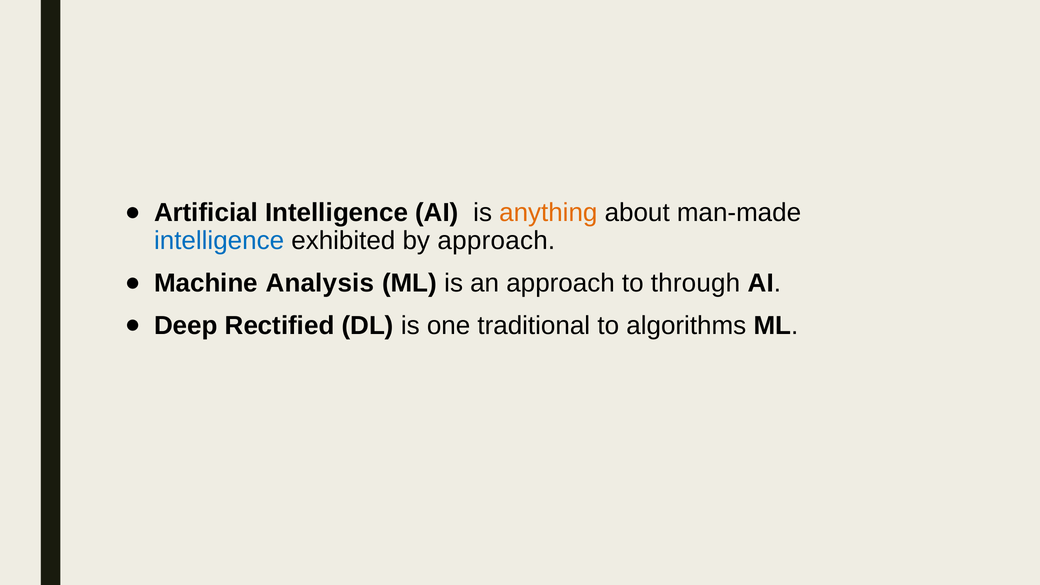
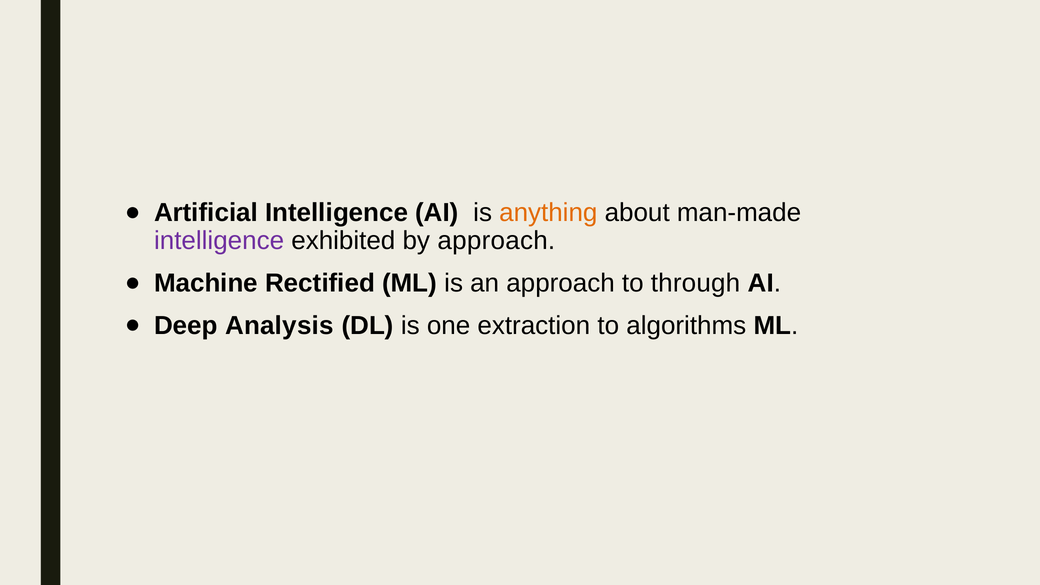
intelligence at (219, 241) colour: blue -> purple
Analysis: Analysis -> Rectified
Rectified: Rectified -> Analysis
traditional: traditional -> extraction
